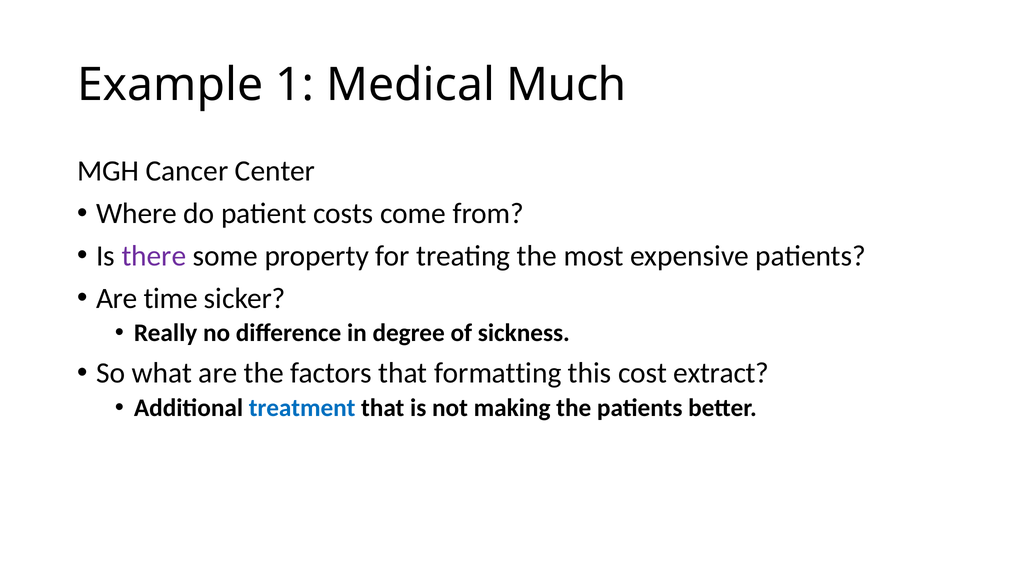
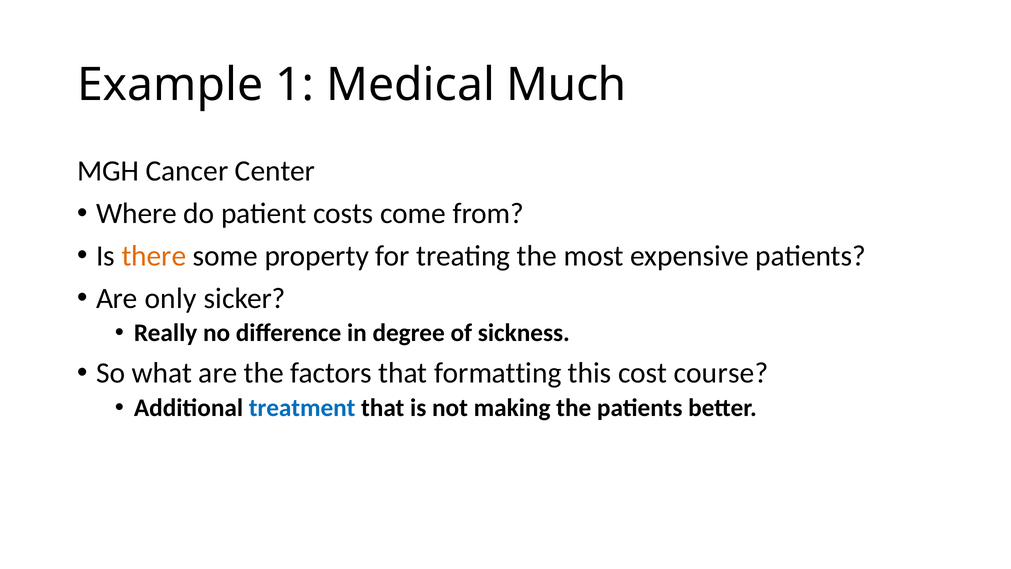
there colour: purple -> orange
time: time -> only
extract: extract -> course
